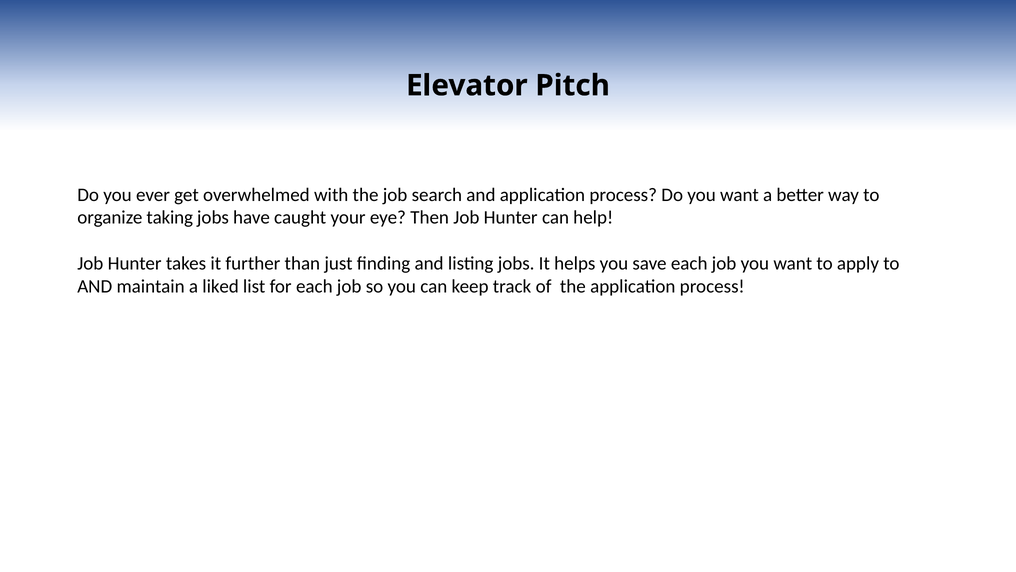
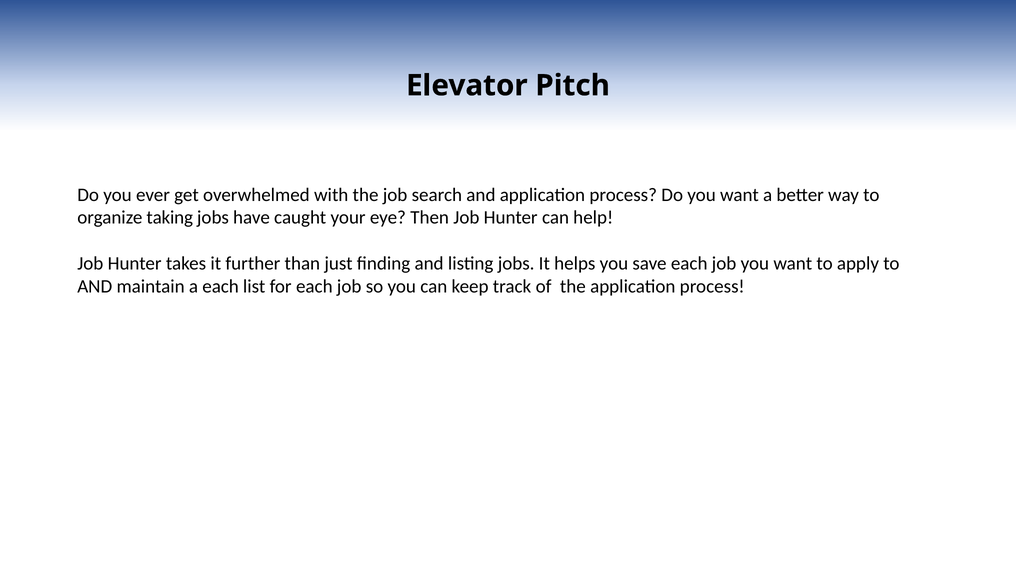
a liked: liked -> each
